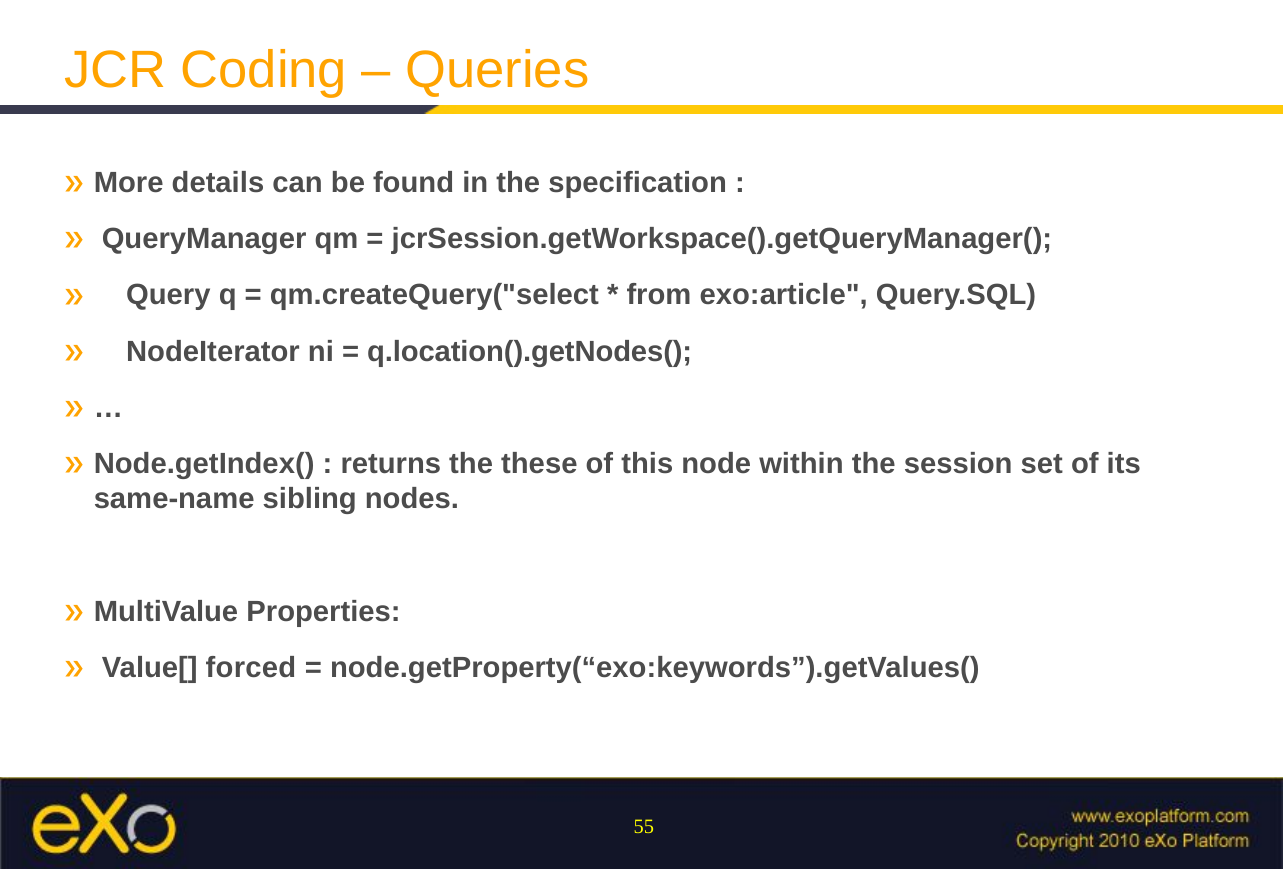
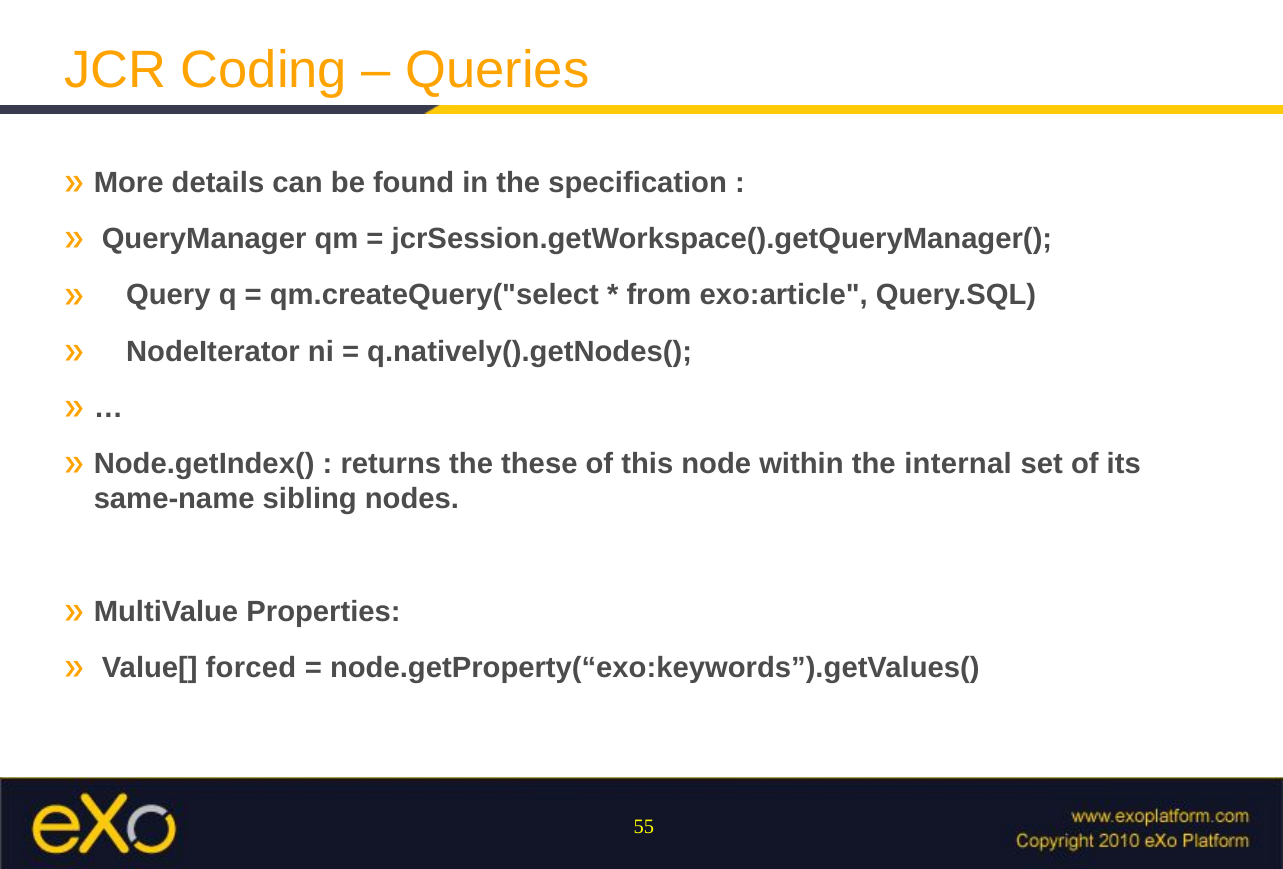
q.location().getNodes(: q.location().getNodes( -> q.natively().getNodes(
session: session -> internal
